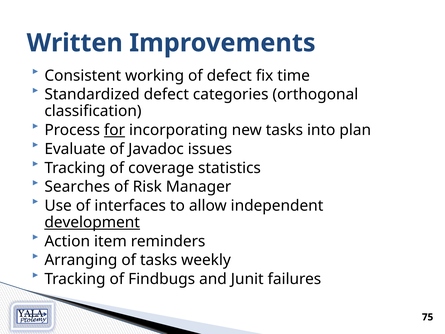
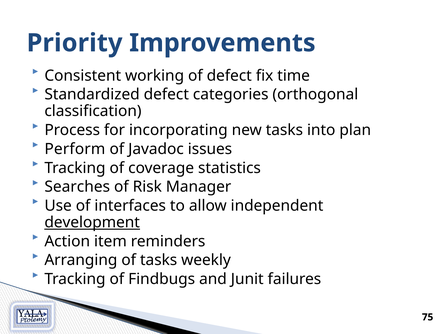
Written: Written -> Priority
for underline: present -> none
Evaluate: Evaluate -> Perform
